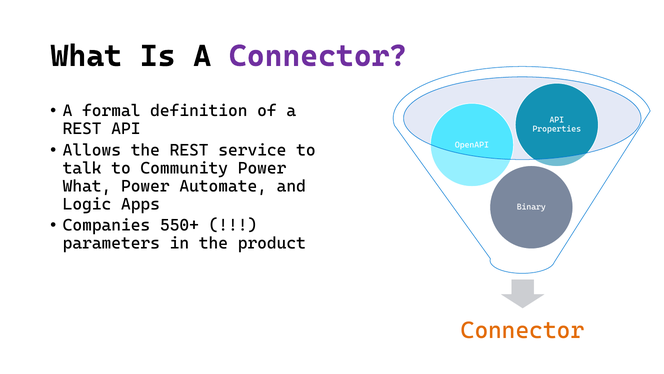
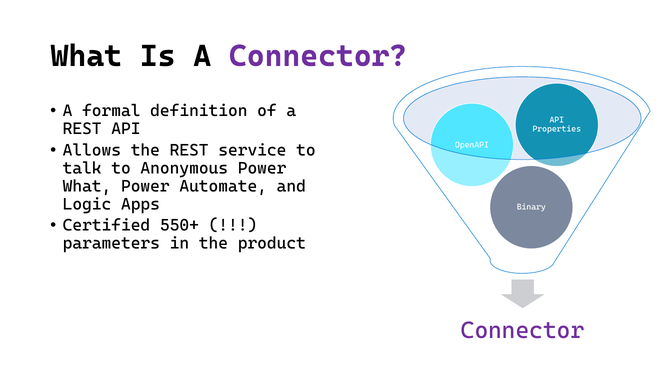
Community: Community -> Anonymous
Companies: Companies -> Certified
Connector at (523, 330) colour: orange -> purple
